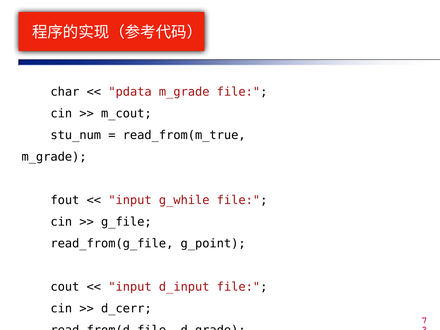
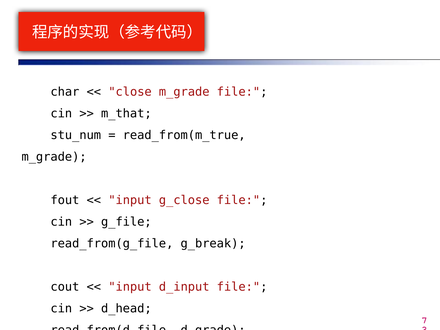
pdata: pdata -> close
m_cout: m_cout -> m_that
g_while: g_while -> g_close
g_point: g_point -> g_break
d_cerr: d_cerr -> d_head
